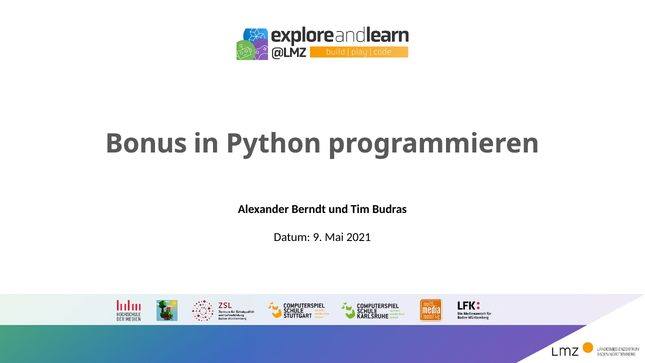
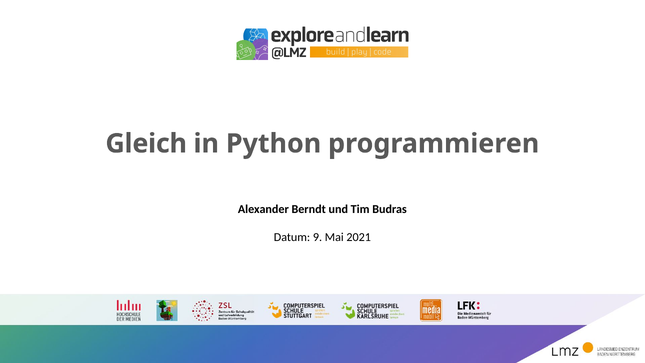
Bonus: Bonus -> Gleich
